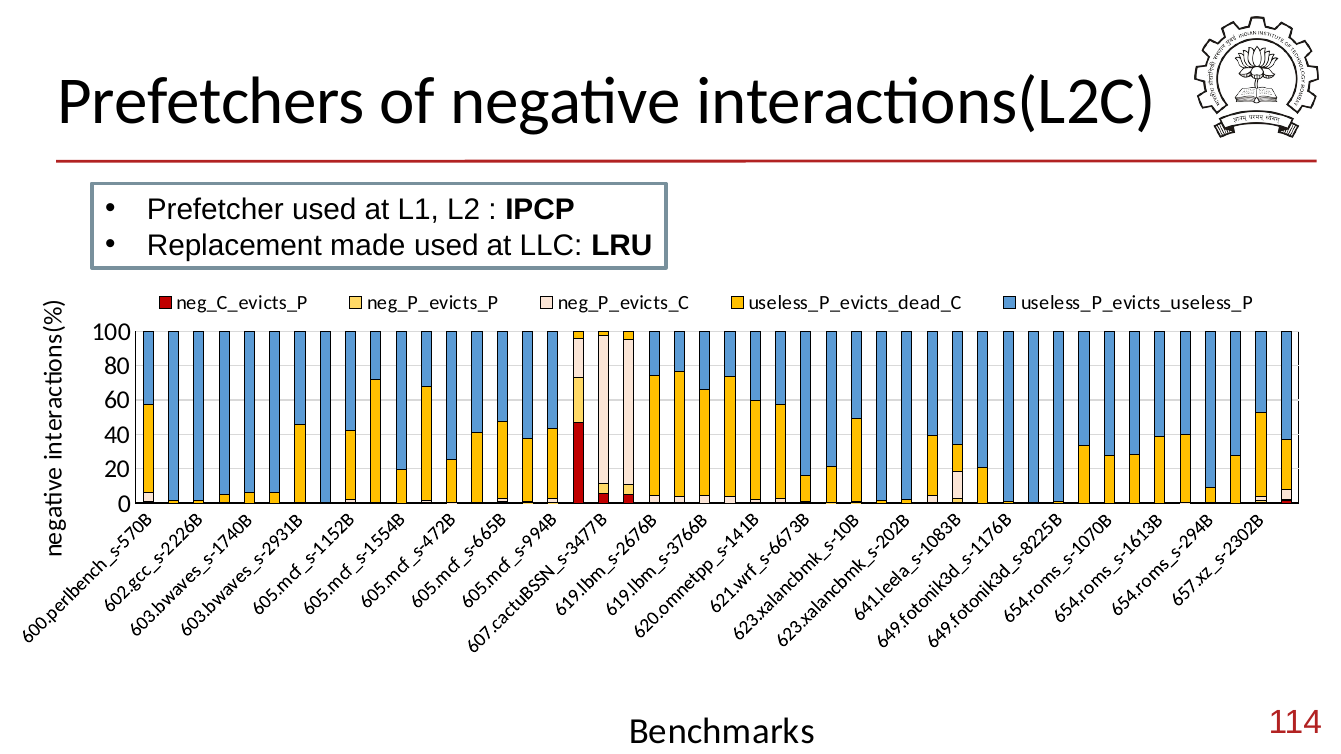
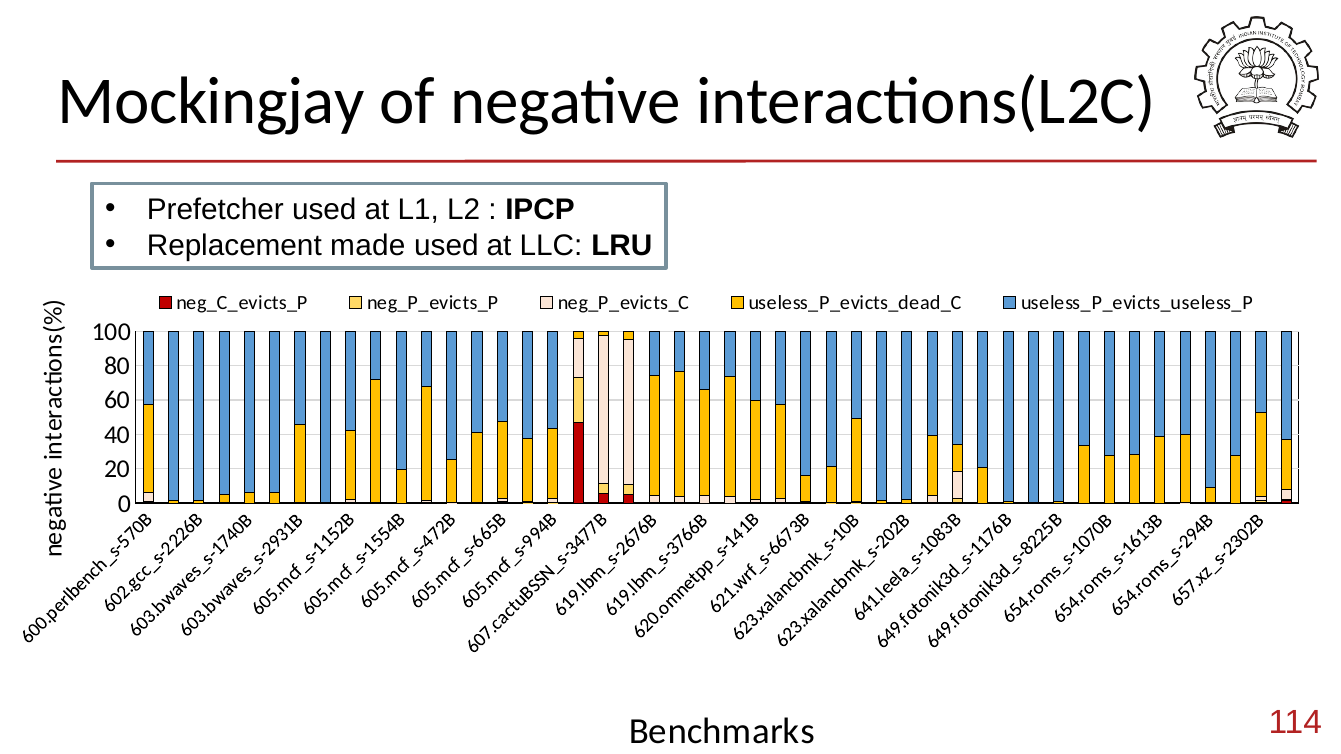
Prefetchers: Prefetchers -> Mockingjay
